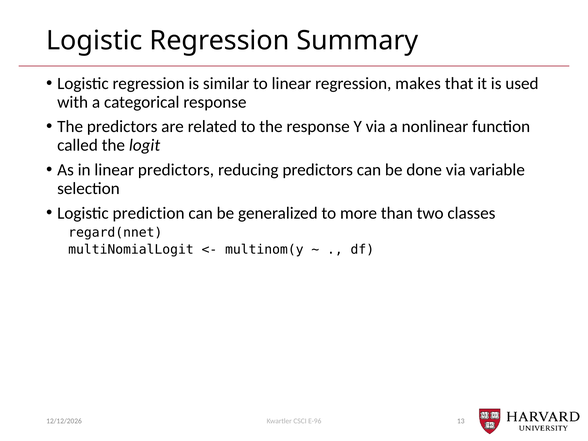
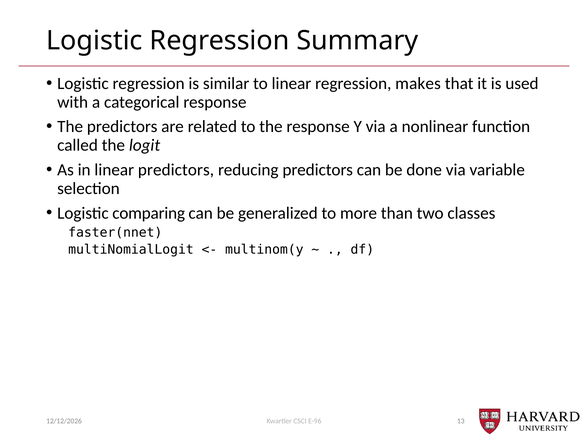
prediction: prediction -> comparing
regard(nnet: regard(nnet -> faster(nnet
